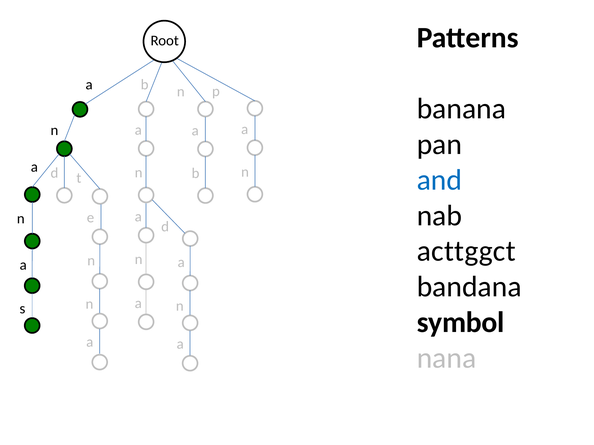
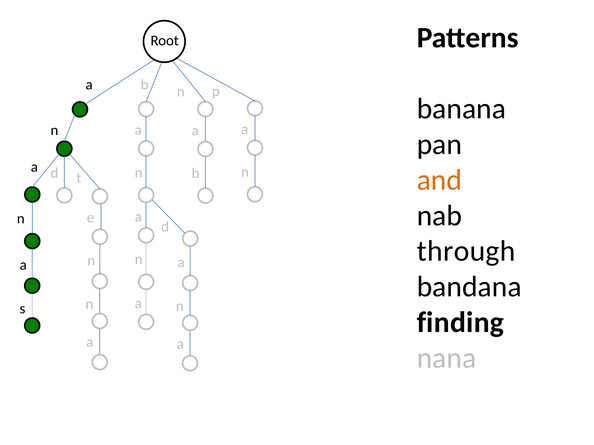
and colour: blue -> orange
acttggct: acttggct -> through
symbol: symbol -> finding
